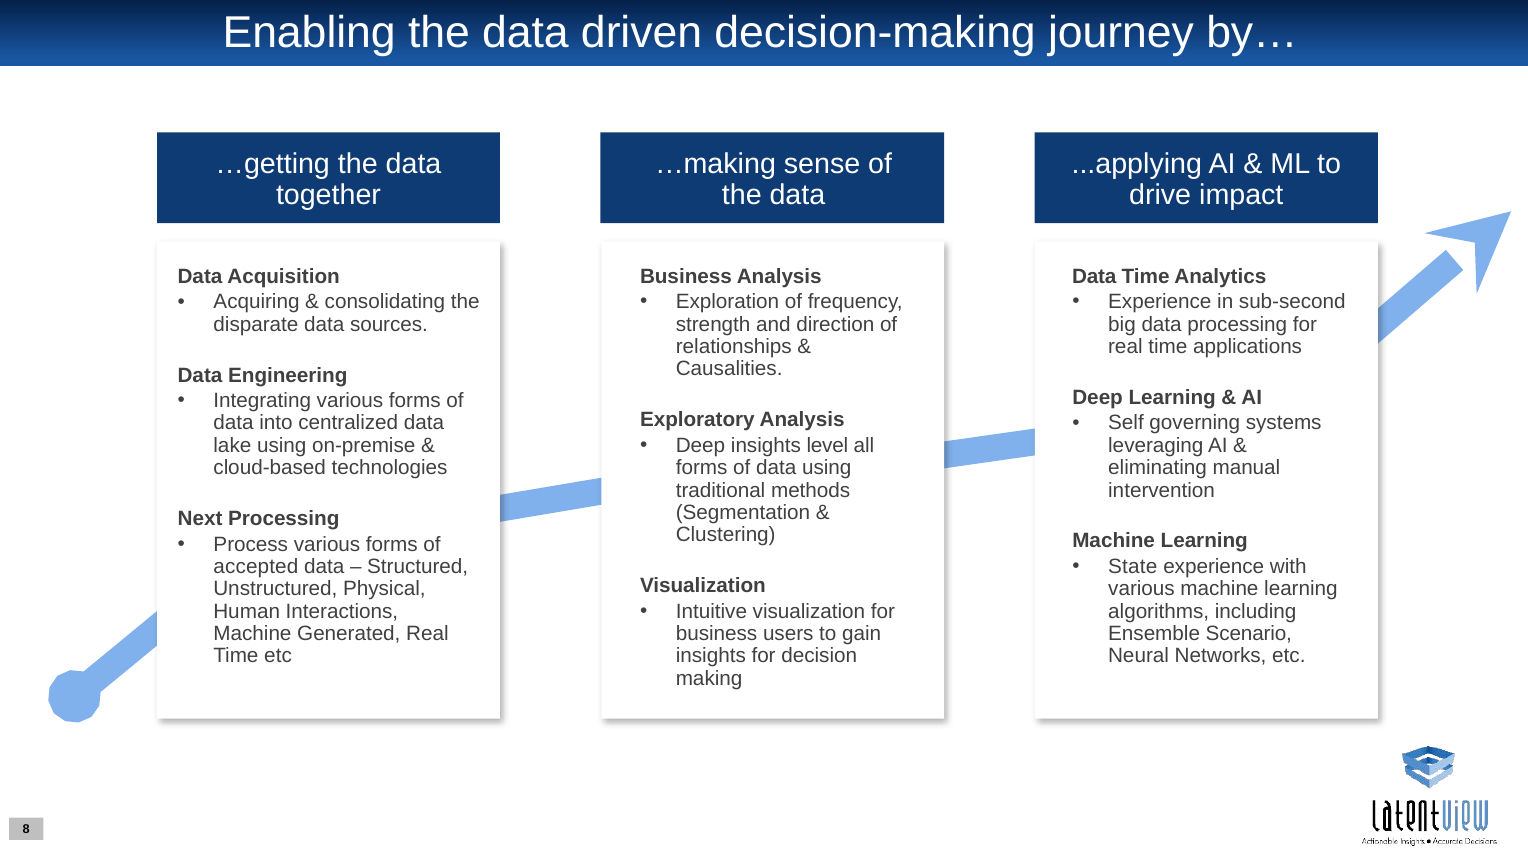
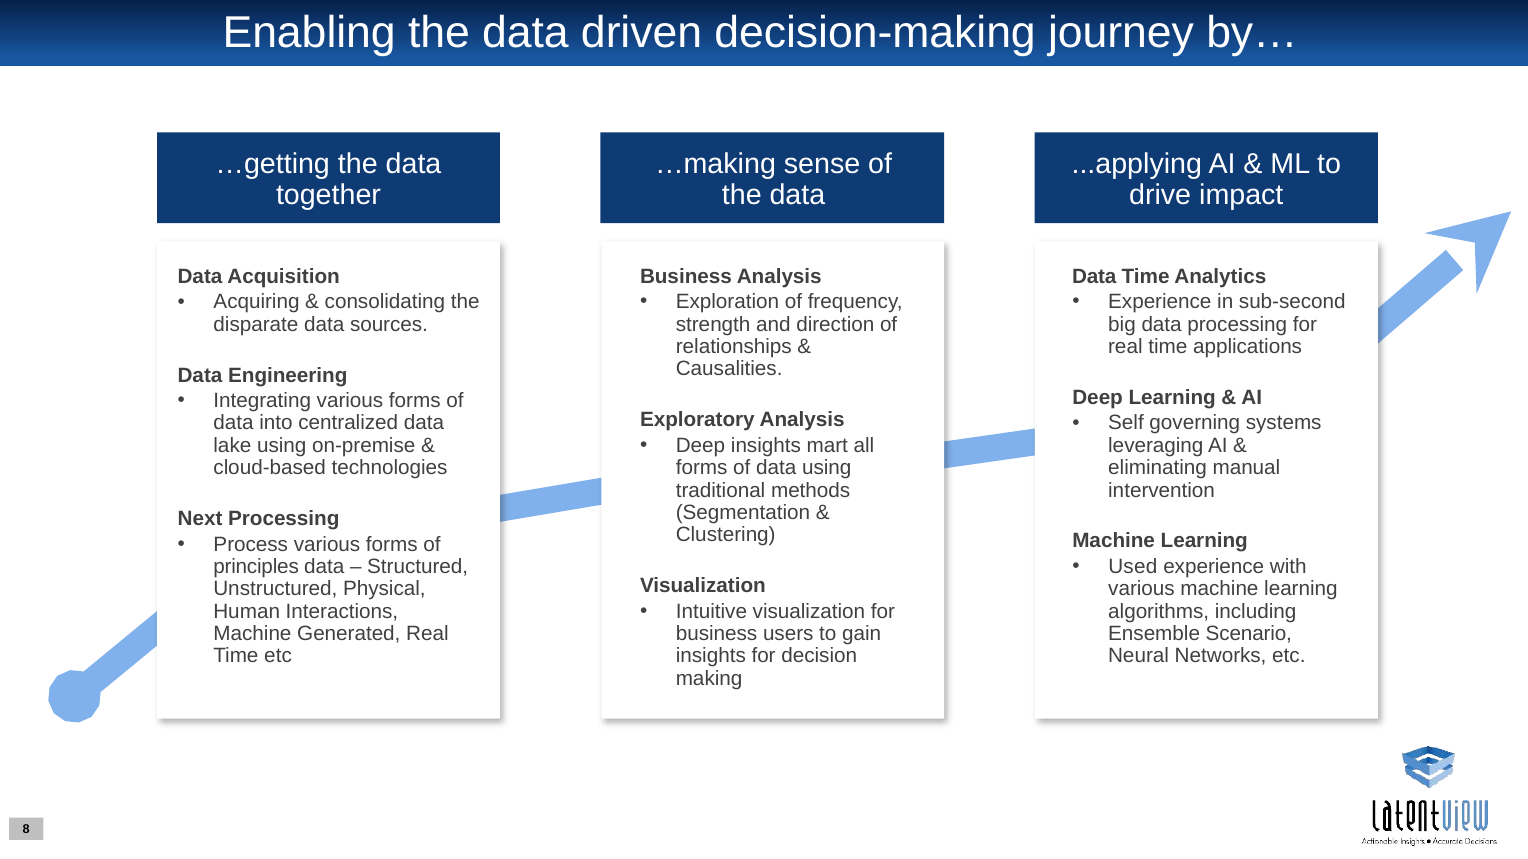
level: level -> mart
State: State -> Used
accepted: accepted -> principles
